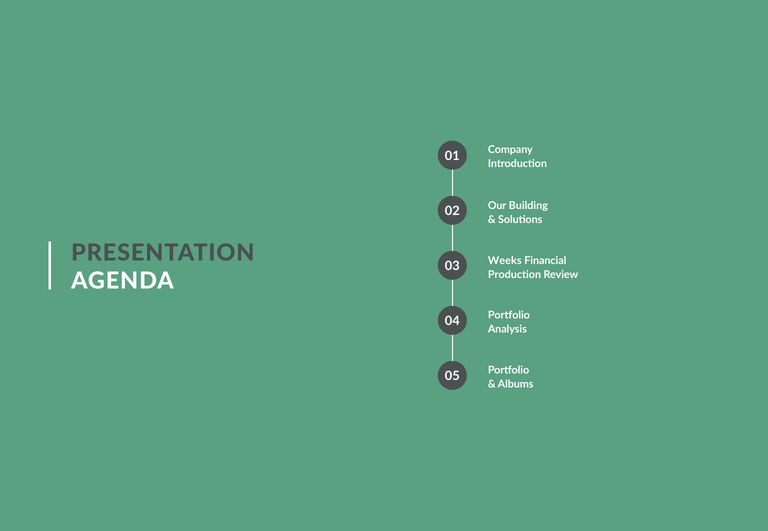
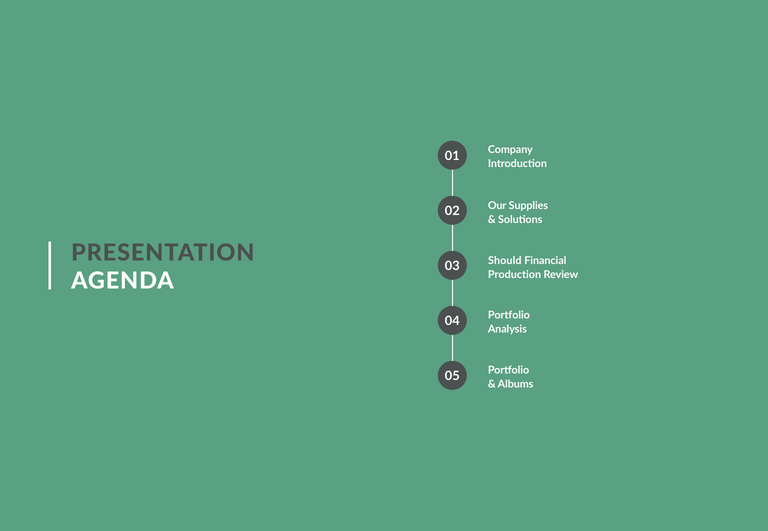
Building: Building -> Supplies
Weeks: Weeks -> Should
